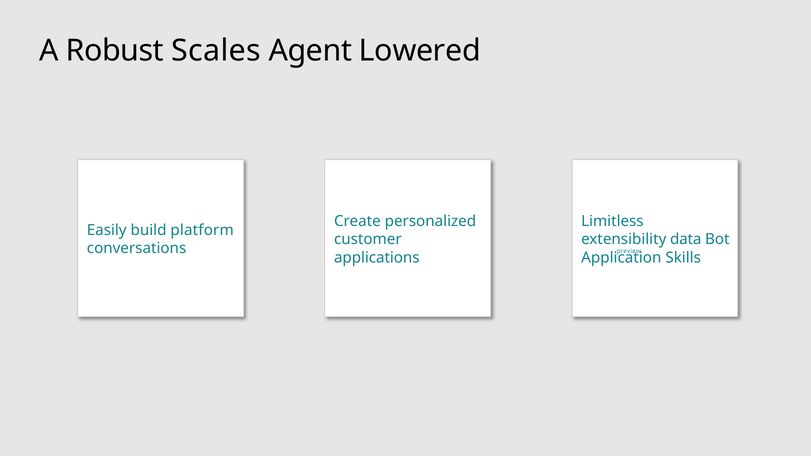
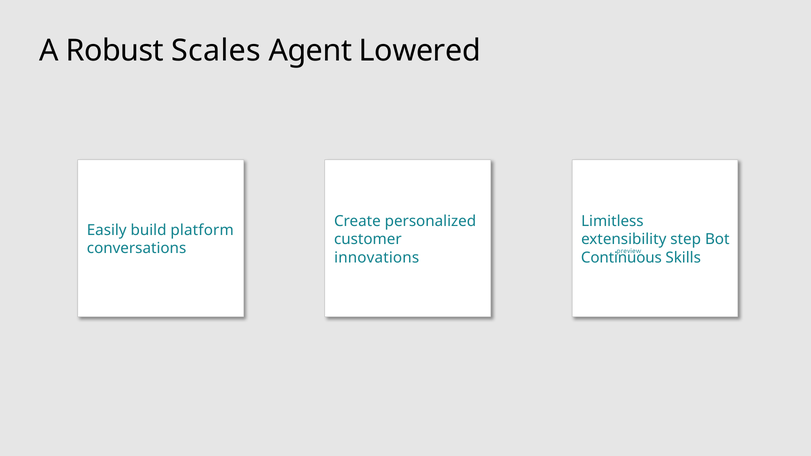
data: data -> step
applications: applications -> innovations
Application: Application -> Continuous
